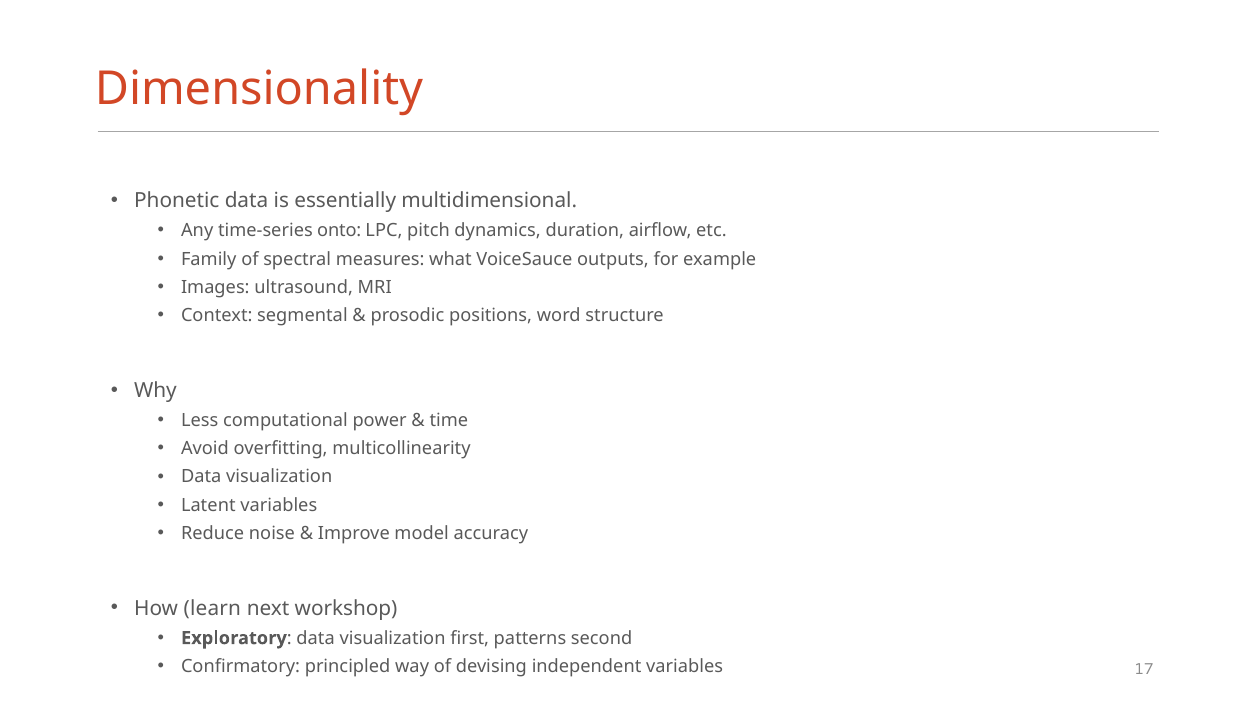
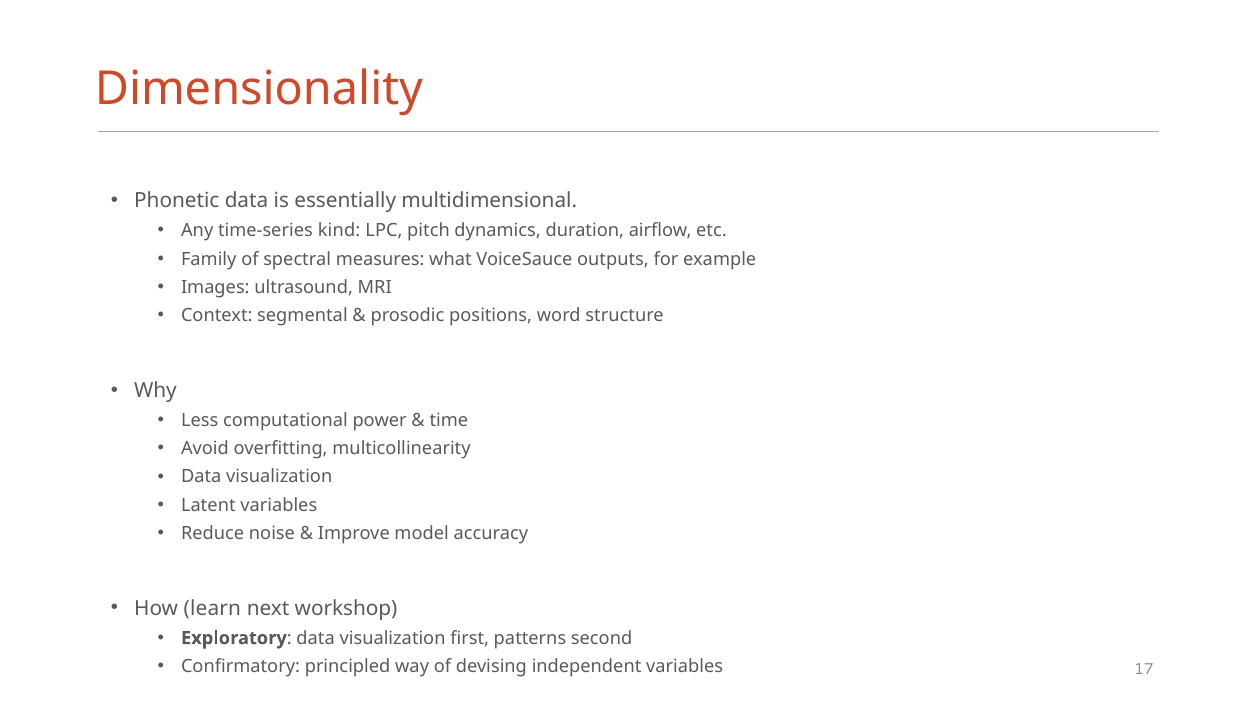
onto: onto -> kind
